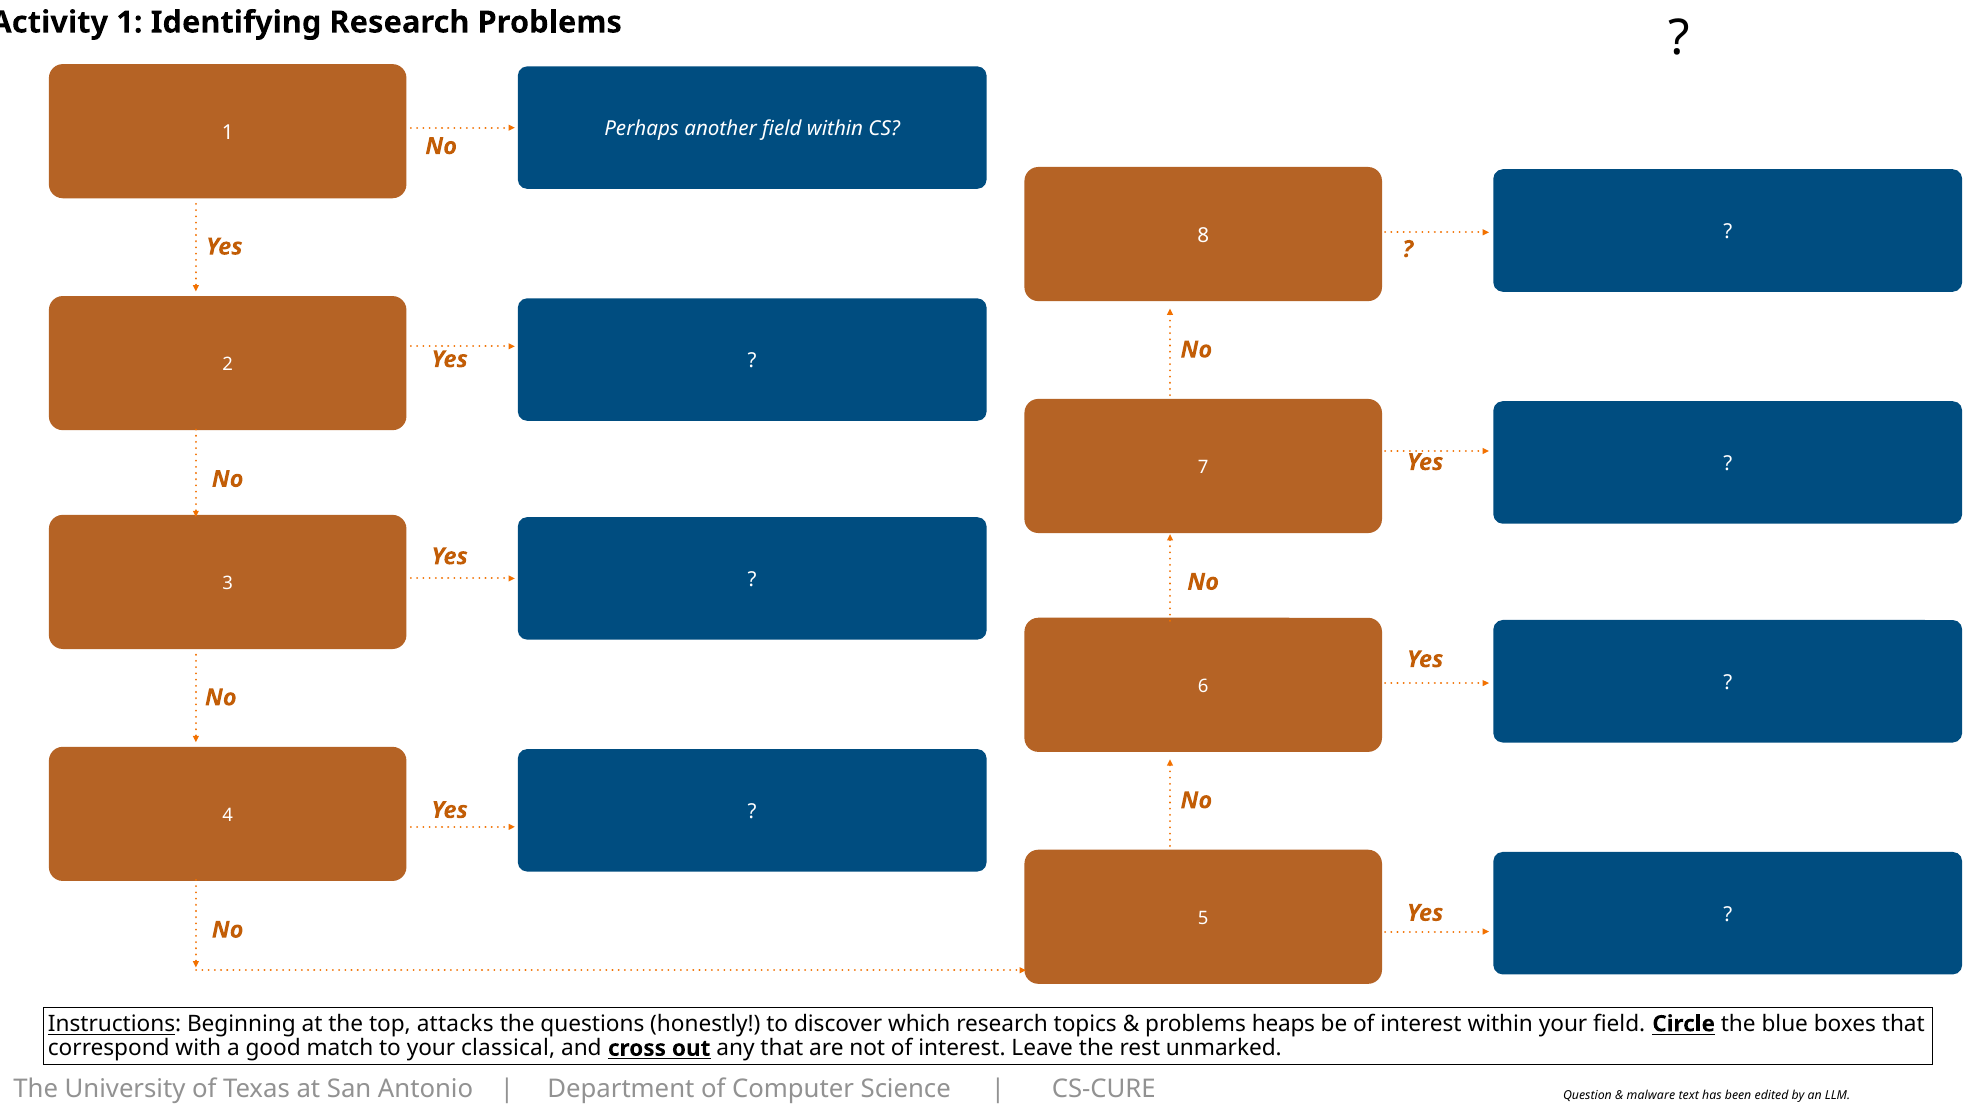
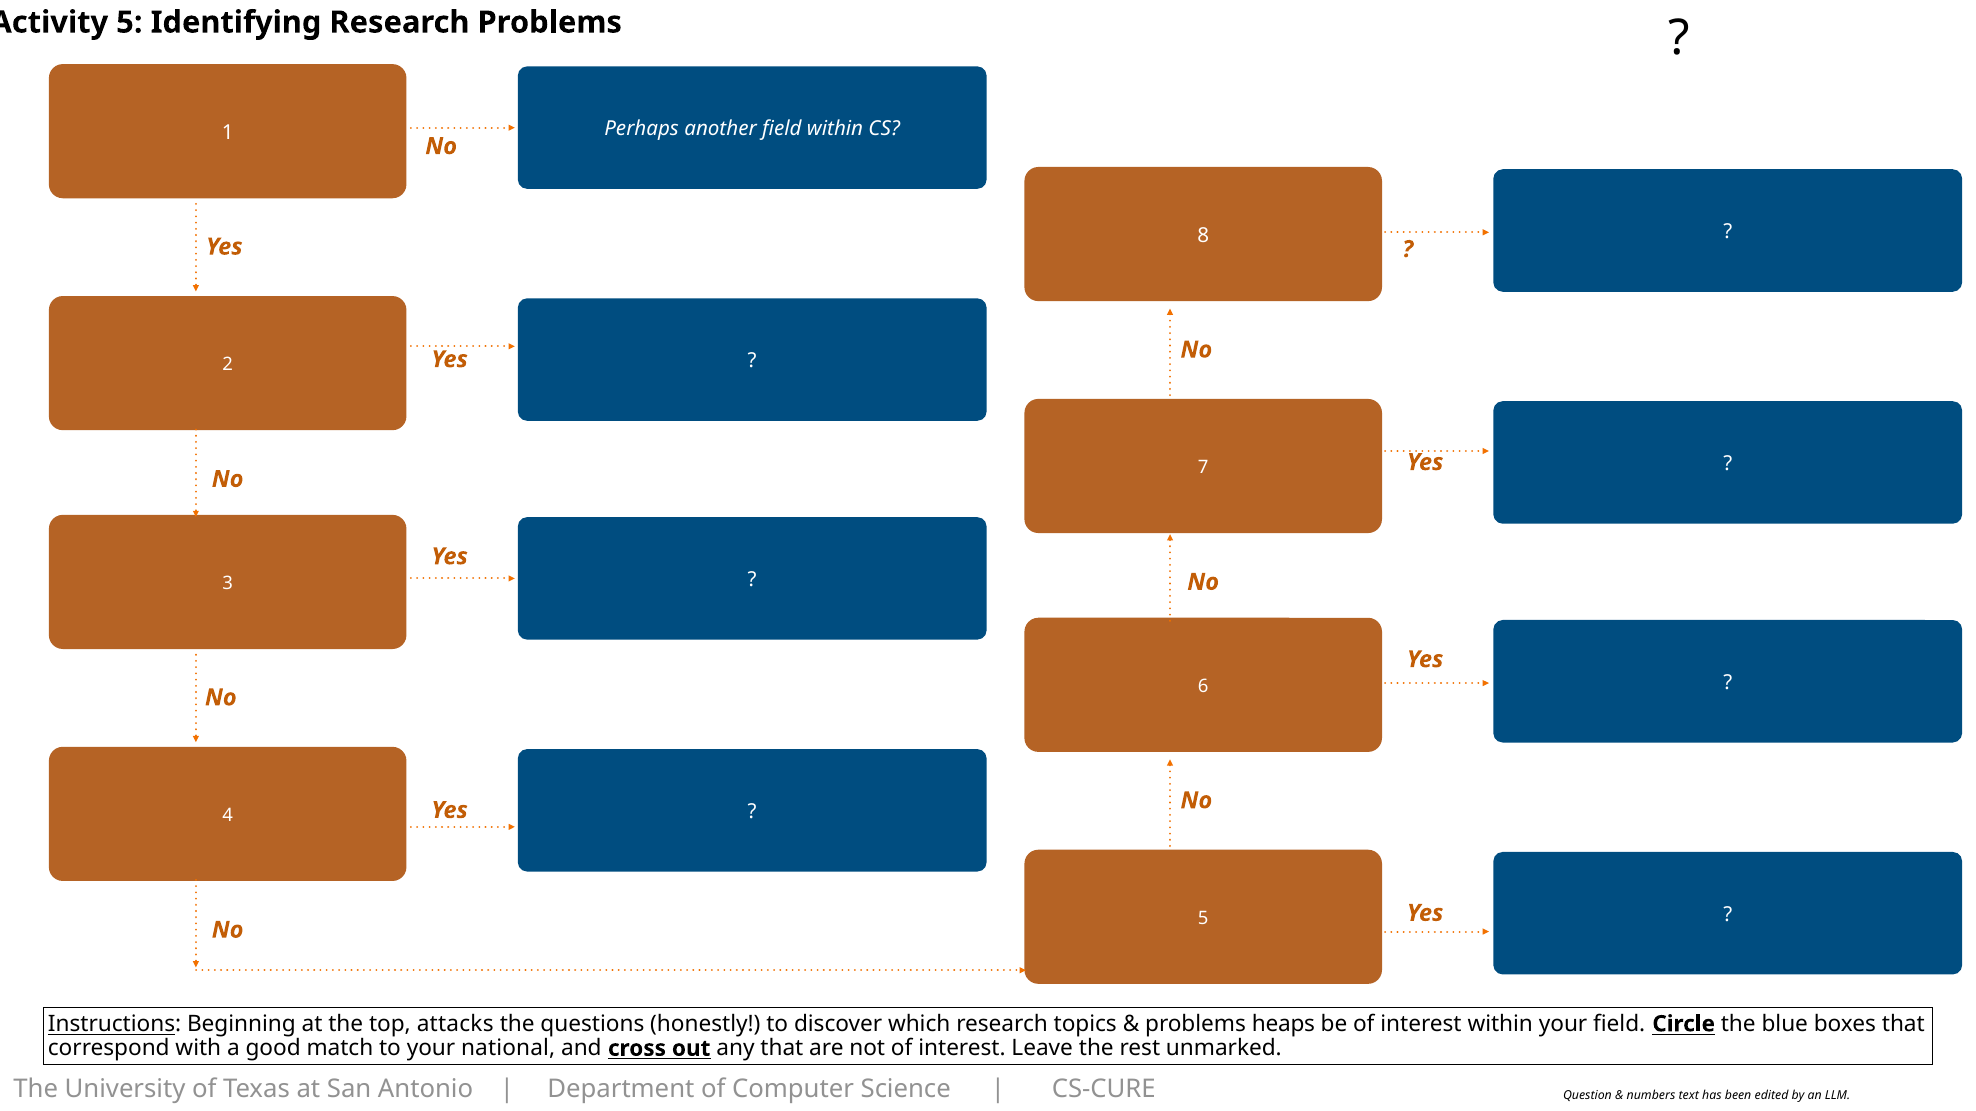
1 at (129, 22): 1 -> 5
classical: classical -> national
malware: malware -> numbers
